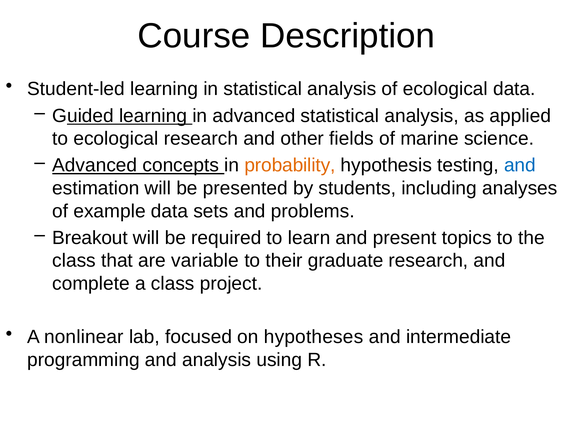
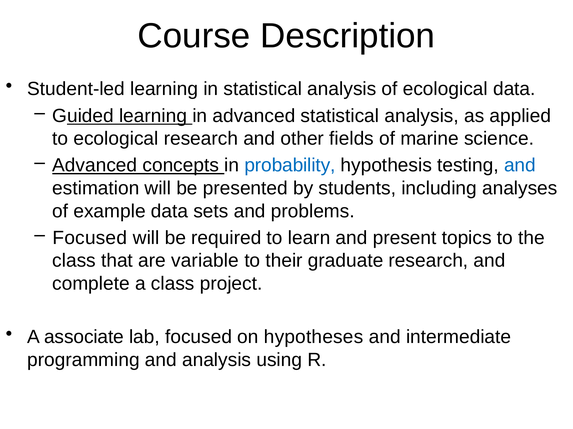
probability colour: orange -> blue
Breakout at (90, 238): Breakout -> Focused
nonlinear: nonlinear -> associate
